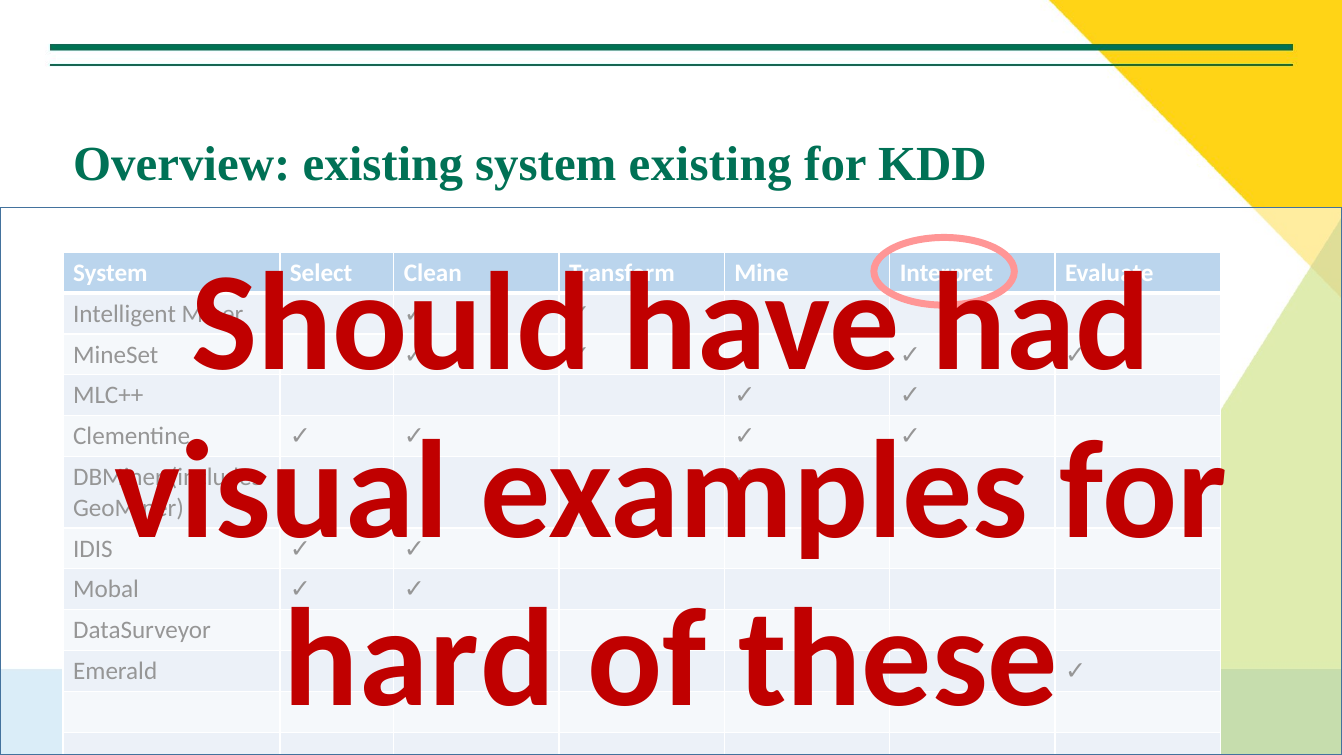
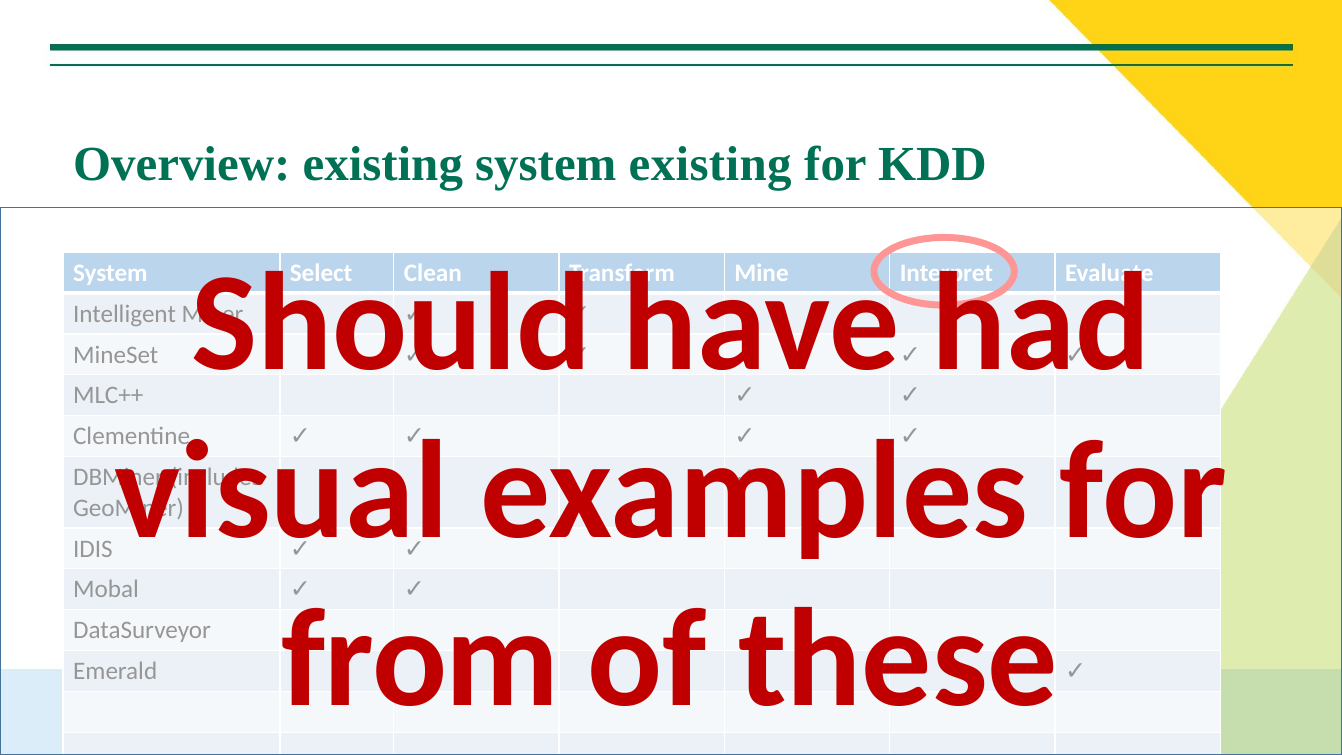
hard: hard -> from
